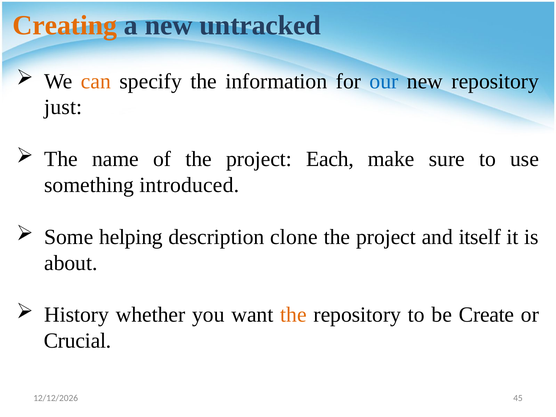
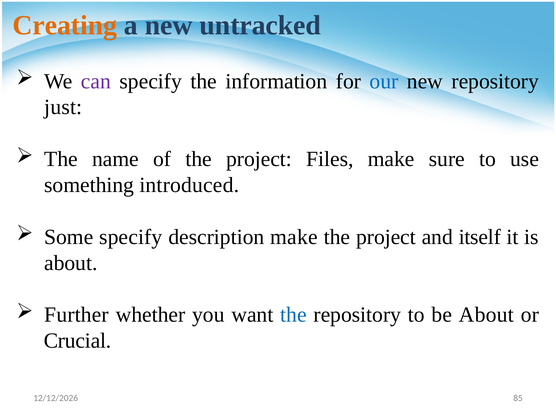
can colour: orange -> purple
Each: Each -> Files
Some helping: helping -> specify
description clone: clone -> make
History: History -> Further
the at (293, 315) colour: orange -> blue
be Create: Create -> About
45: 45 -> 85
